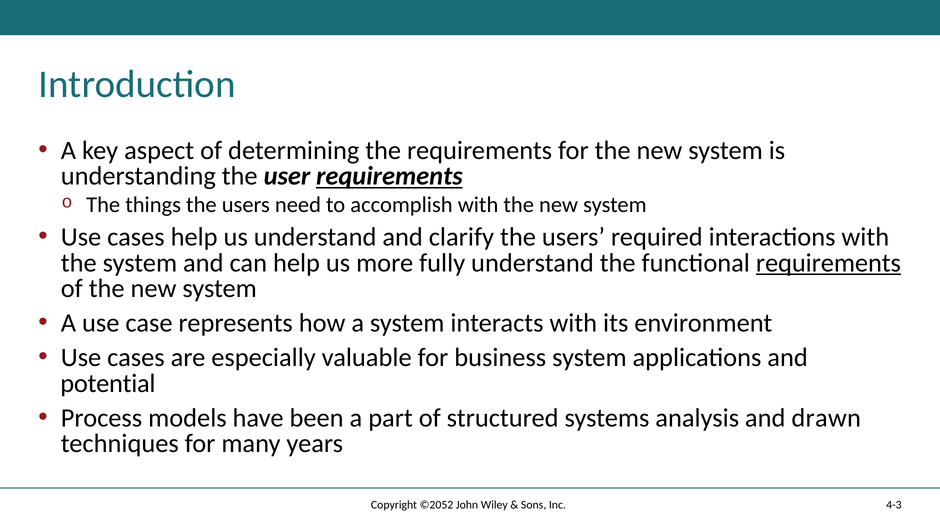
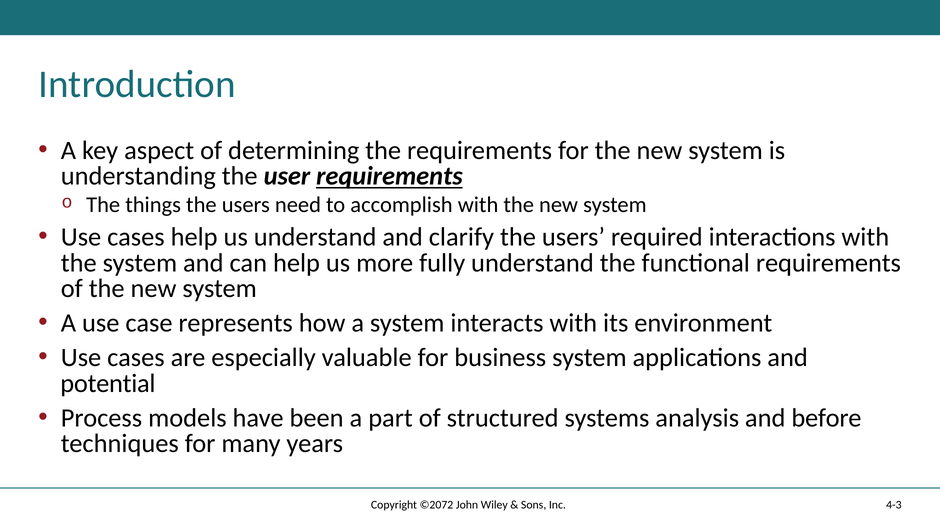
requirements at (828, 263) underline: present -> none
drawn: drawn -> before
©2052: ©2052 -> ©2072
